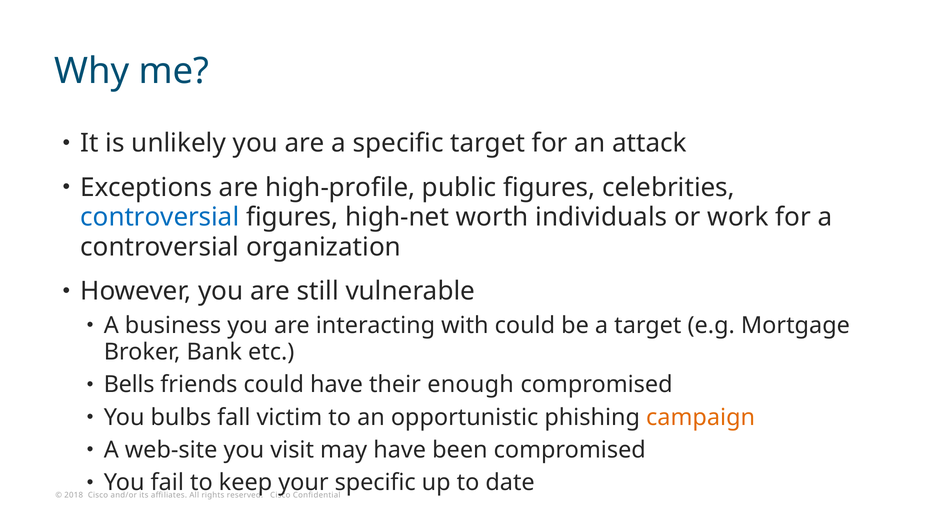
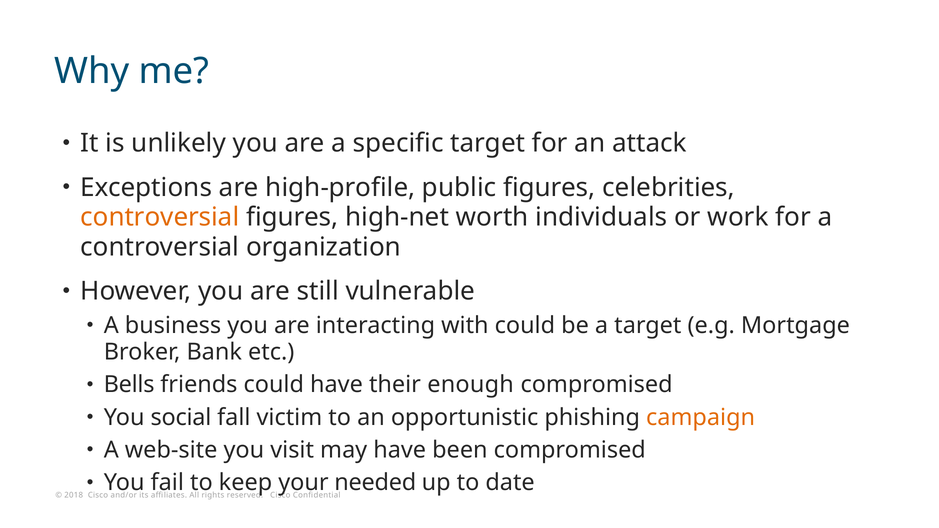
controversial at (160, 217) colour: blue -> orange
bulbs: bulbs -> social
specific at (375, 483): specific -> needed
